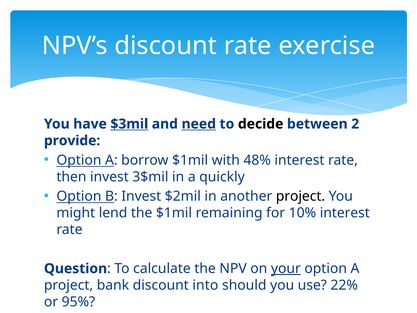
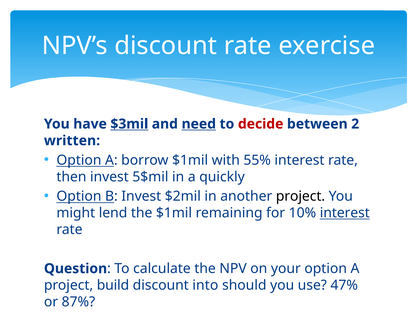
decide colour: black -> red
provide: provide -> written
48%: 48% -> 55%
3$mil: 3$mil -> 5$mil
interest at (345, 213) underline: none -> present
your underline: present -> none
bank: bank -> build
22%: 22% -> 47%
95%: 95% -> 87%
